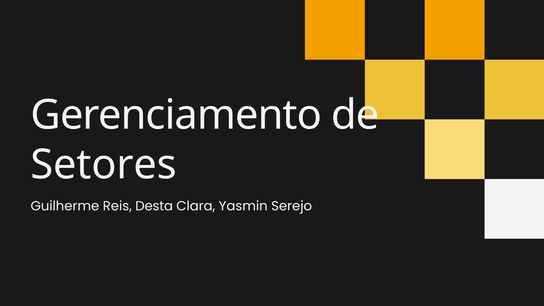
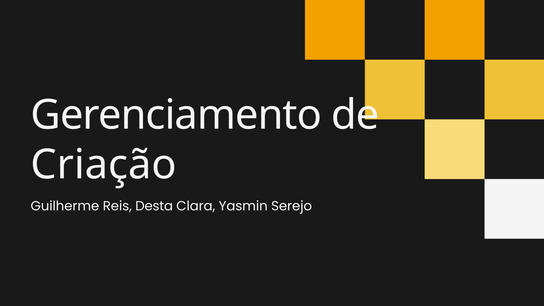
Setores: Setores -> Criação
